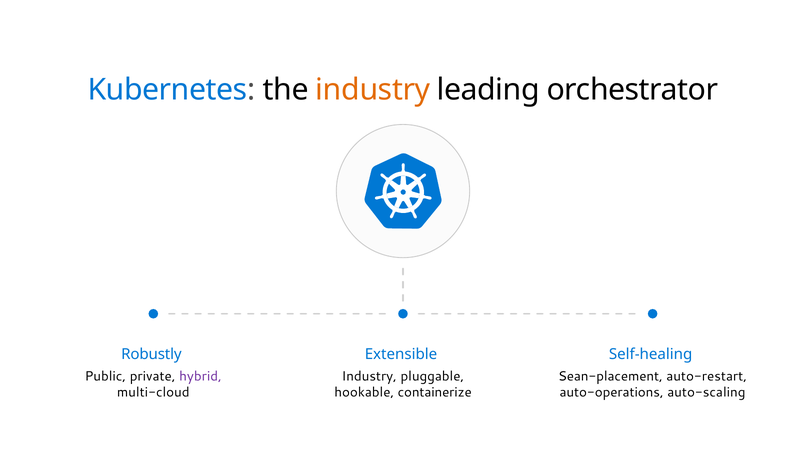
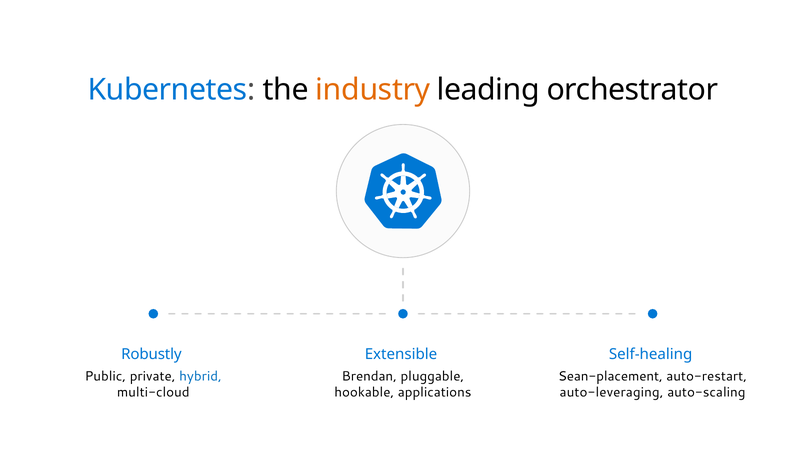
hybrid colour: purple -> blue
Industry at (369, 376): Industry -> Brendan
containerize: containerize -> applications
auto-operations: auto-operations -> auto-leveraging
